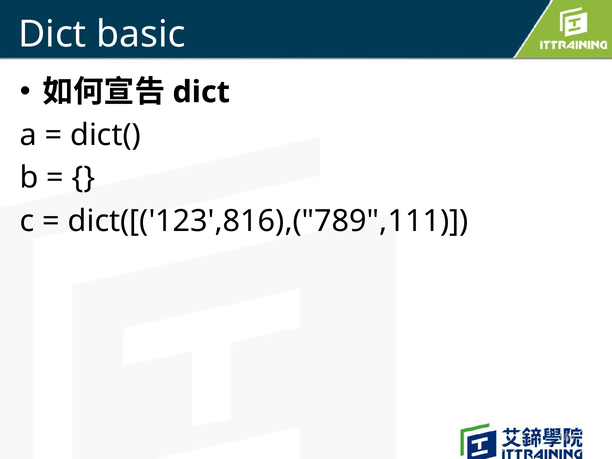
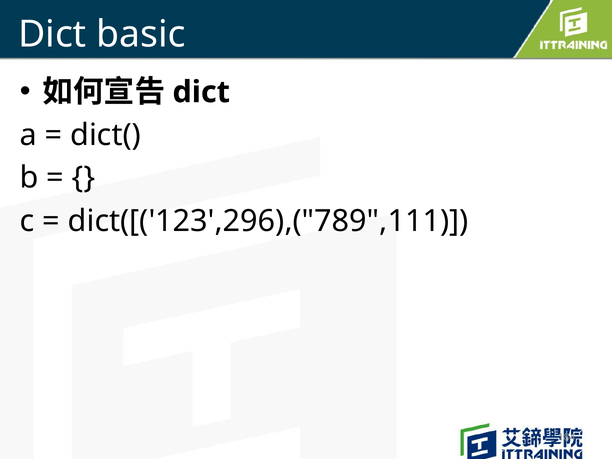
dict([('123',816),("789",111: dict([('123',816),("789",111 -> dict([('123',296),("789",111
